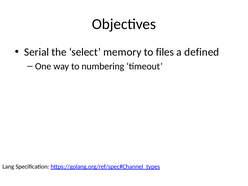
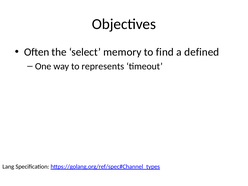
Serial: Serial -> Often
files: files -> find
numbering: numbering -> represents
